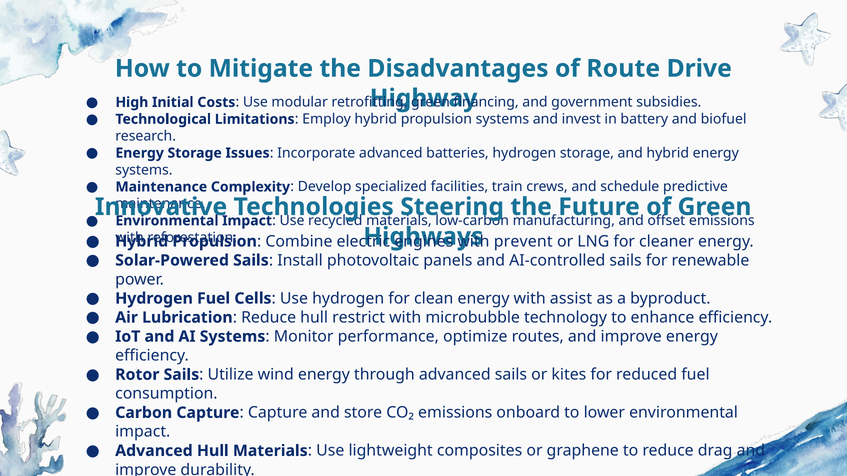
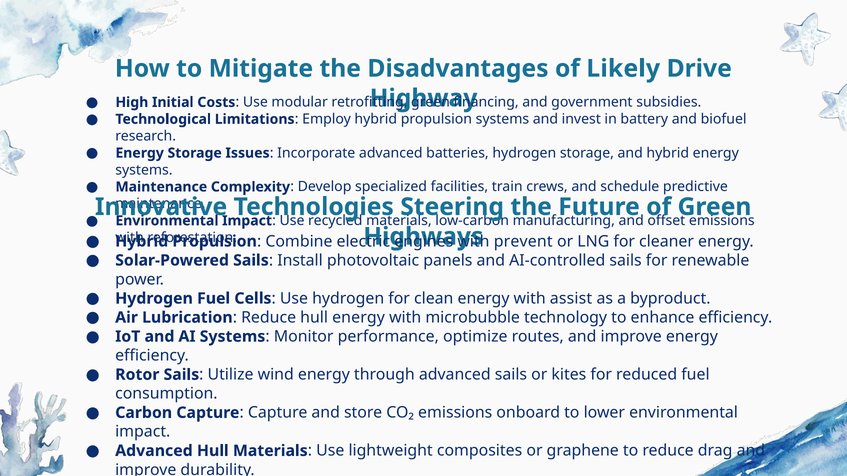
Route: Route -> Likely
hull restrict: restrict -> energy
